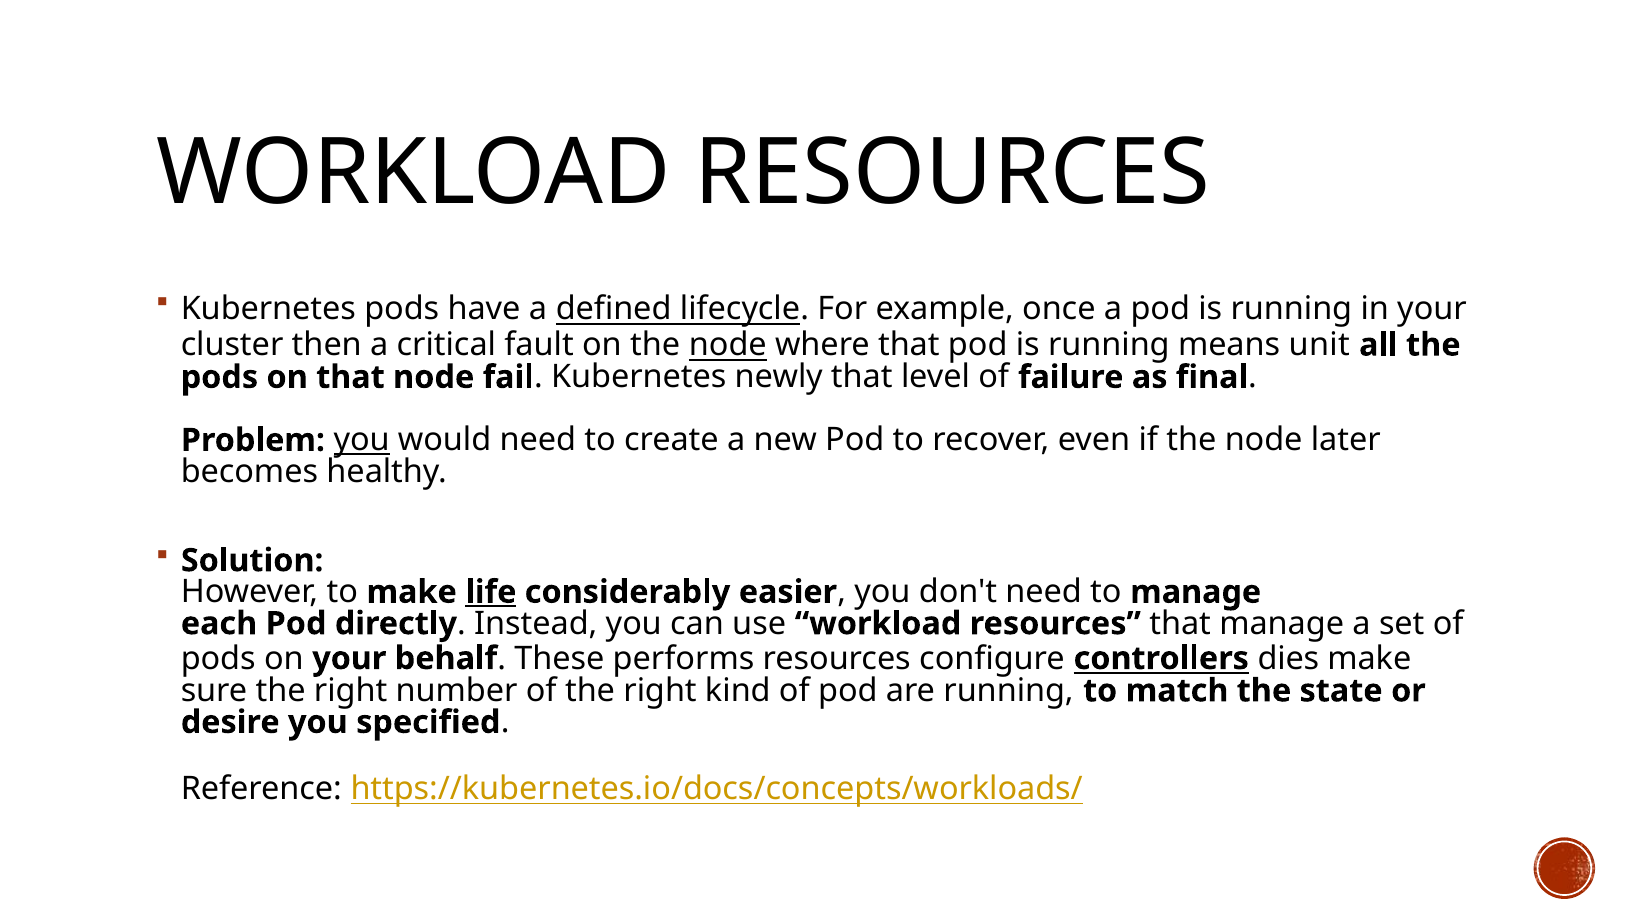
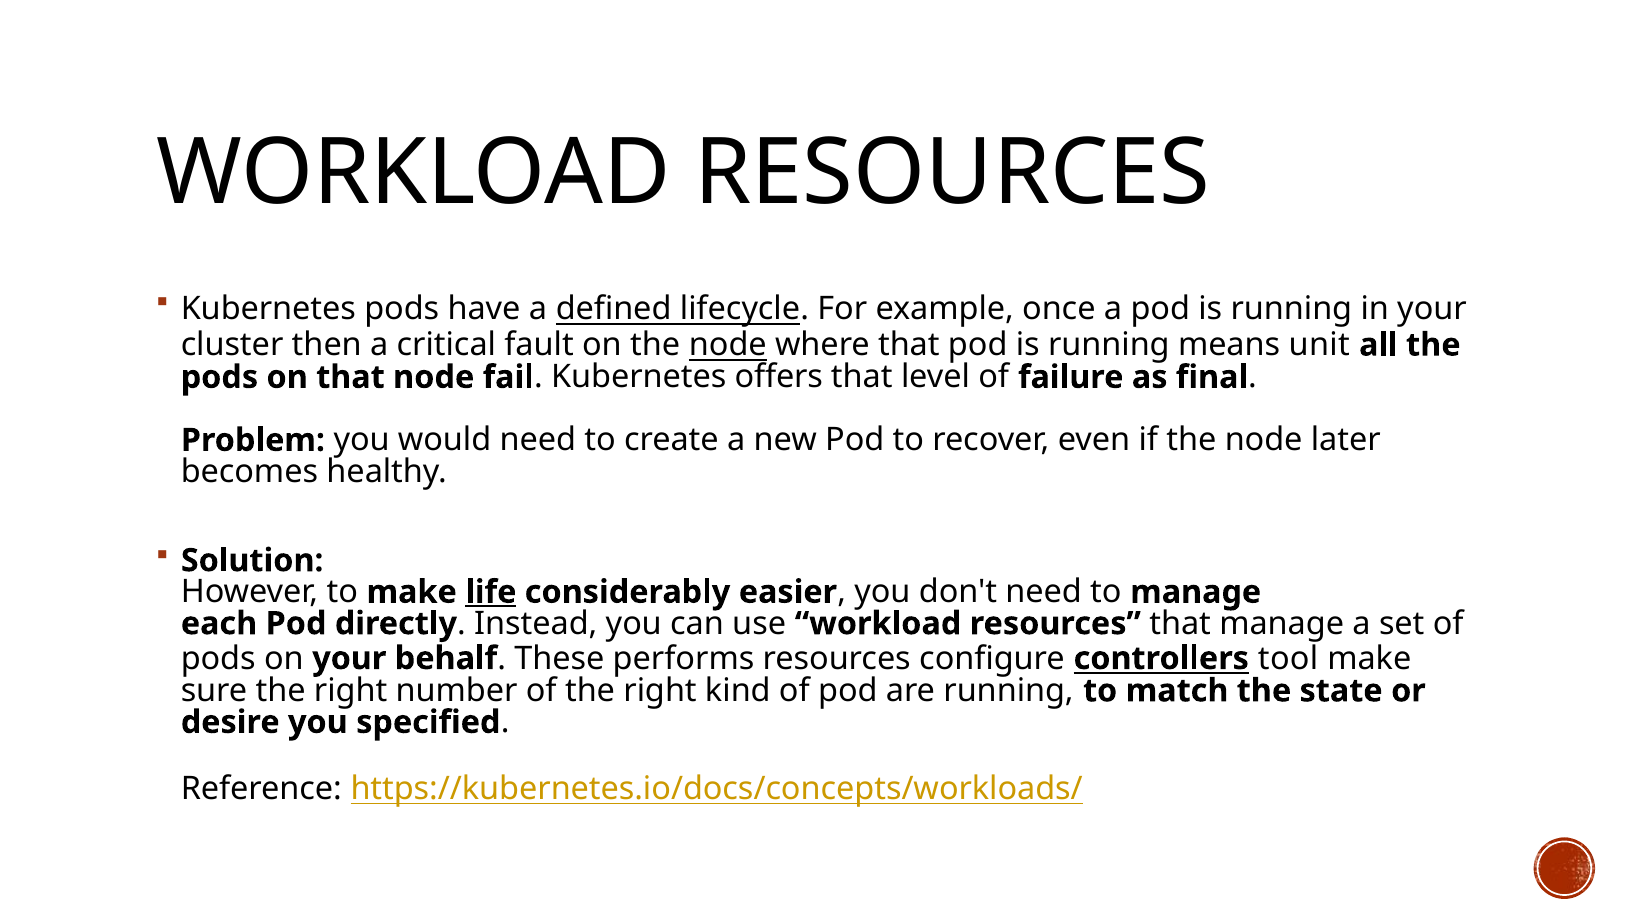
newly: newly -> offers
you at (362, 440) underline: present -> none
dies: dies -> tool
